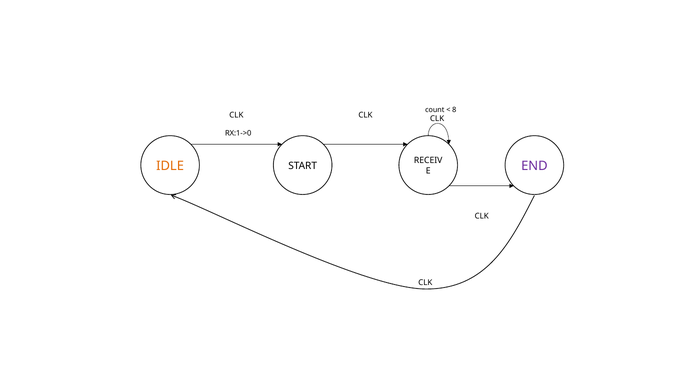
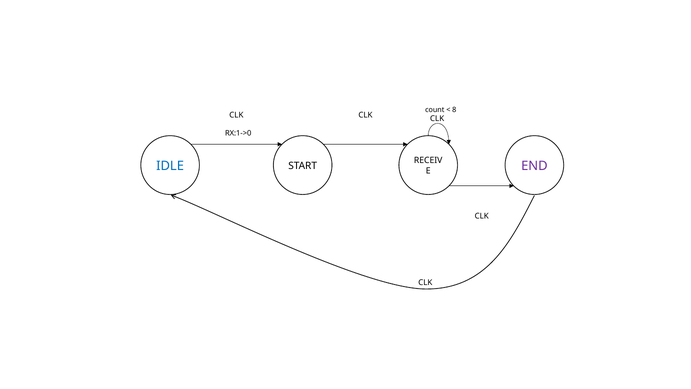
IDLE colour: orange -> blue
